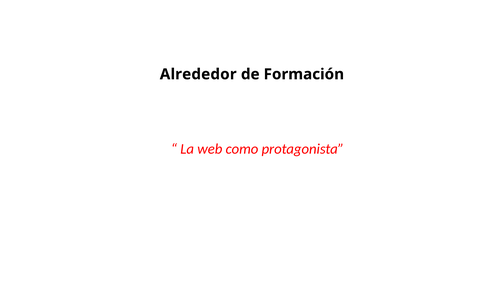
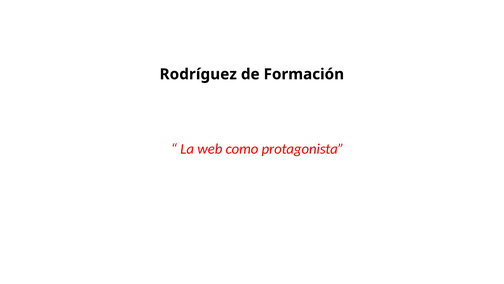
Alrededor: Alrededor -> Rodríguez
